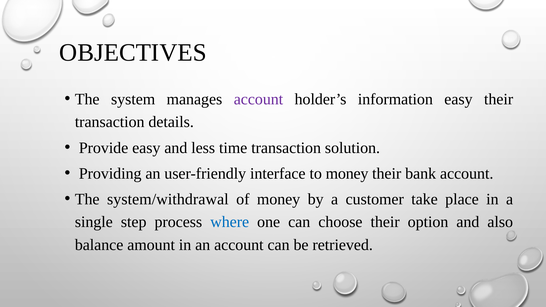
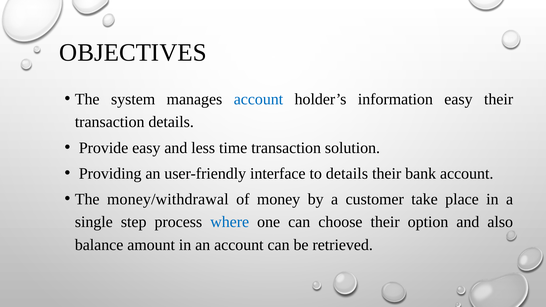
account at (258, 99) colour: purple -> blue
to money: money -> details
system/withdrawal: system/withdrawal -> money/withdrawal
